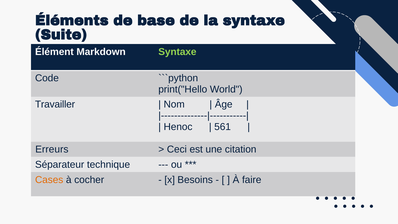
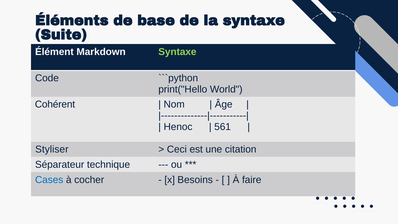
Travailler: Travailler -> Cohérent
Erreurs: Erreurs -> Styliser
Cases colour: orange -> blue
